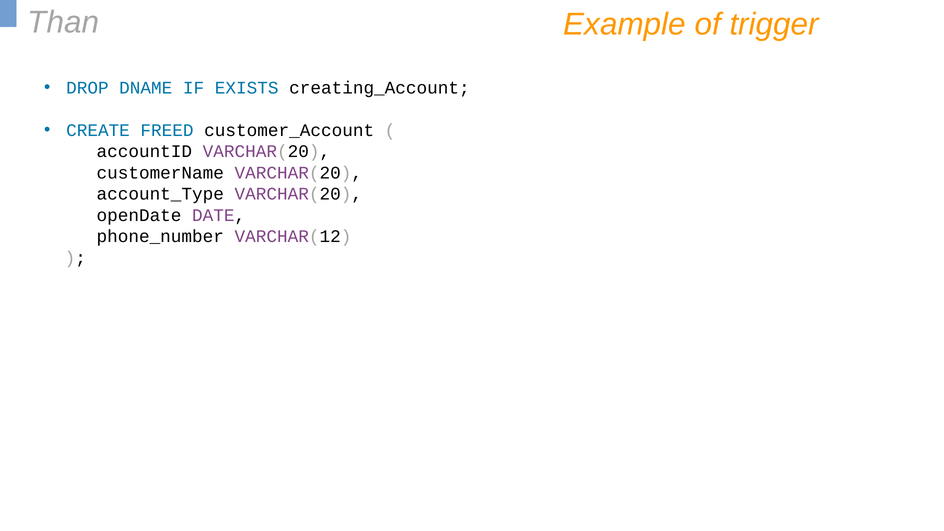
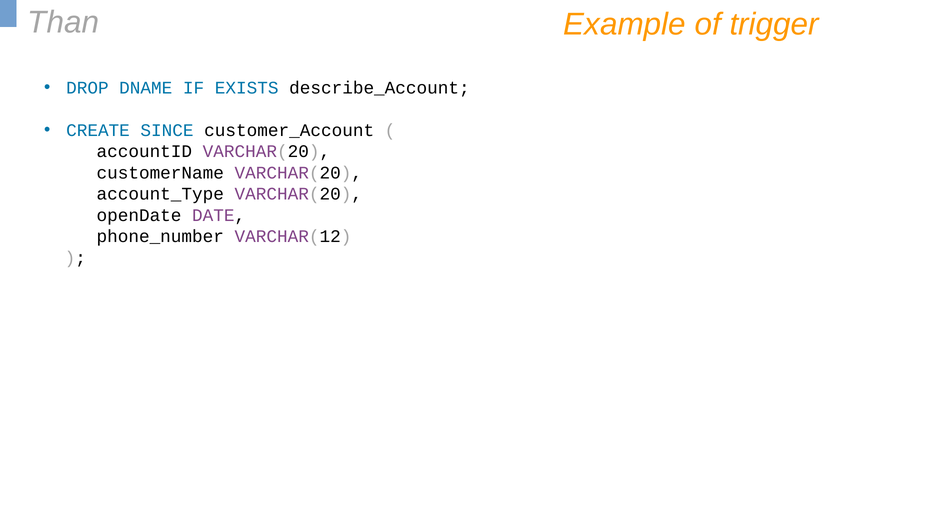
creating_Account: creating_Account -> describe_Account
FREED: FREED -> SINCE
